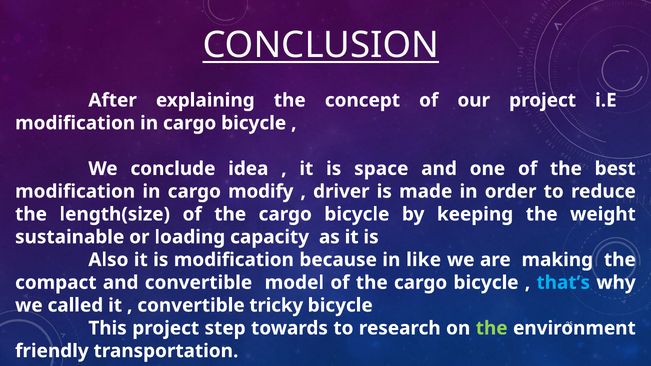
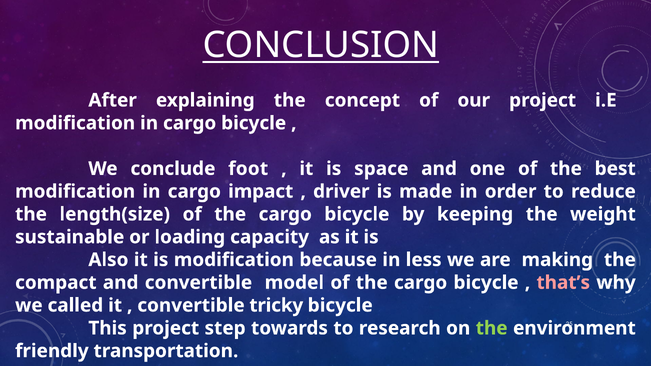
idea: idea -> foot
modify: modify -> impact
like: like -> less
that’s colour: light blue -> pink
